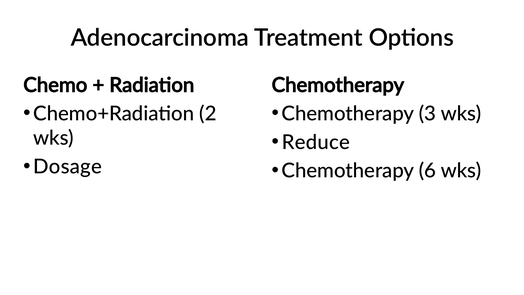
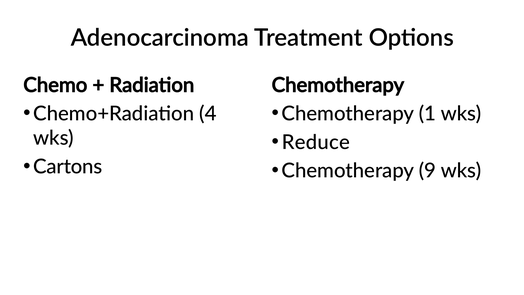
2: 2 -> 4
3: 3 -> 1
Dosage: Dosage -> Cartons
6: 6 -> 9
